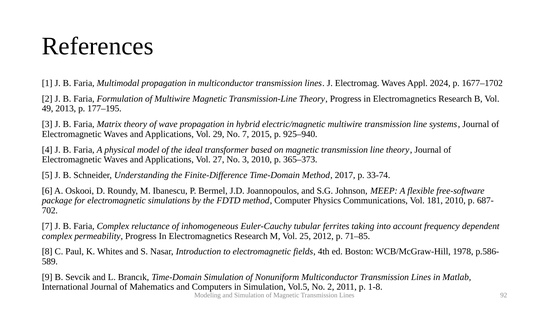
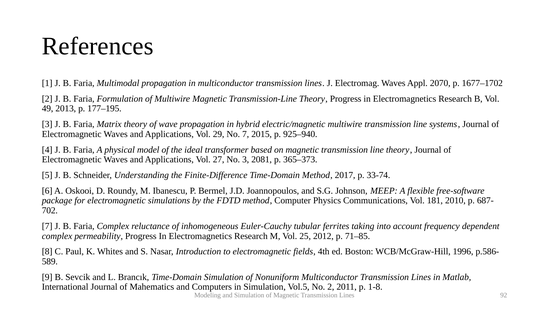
2024: 2024 -> 2070
3 2010: 2010 -> 2081
1978: 1978 -> 1996
